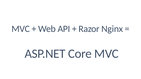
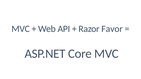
Nginx: Nginx -> Favor
